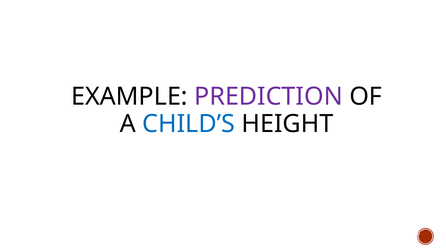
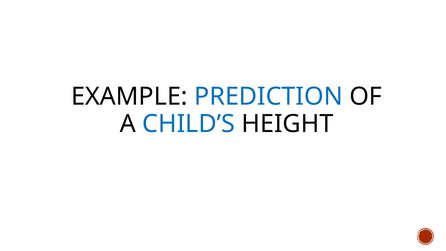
PREDICTION colour: purple -> blue
